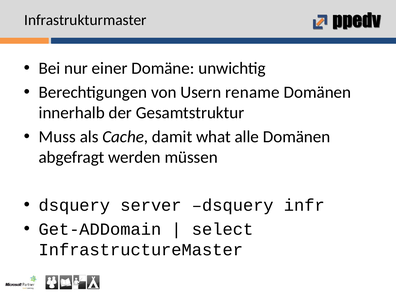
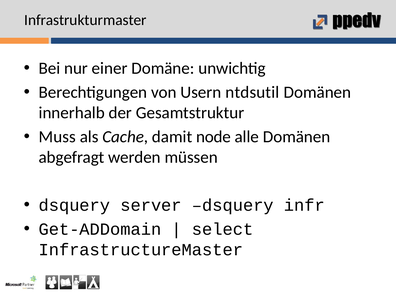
rename: rename -> ntdsutil
what: what -> node
